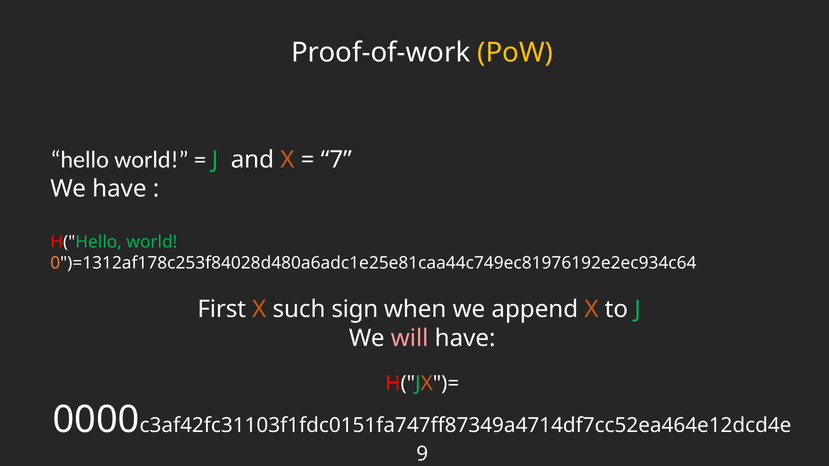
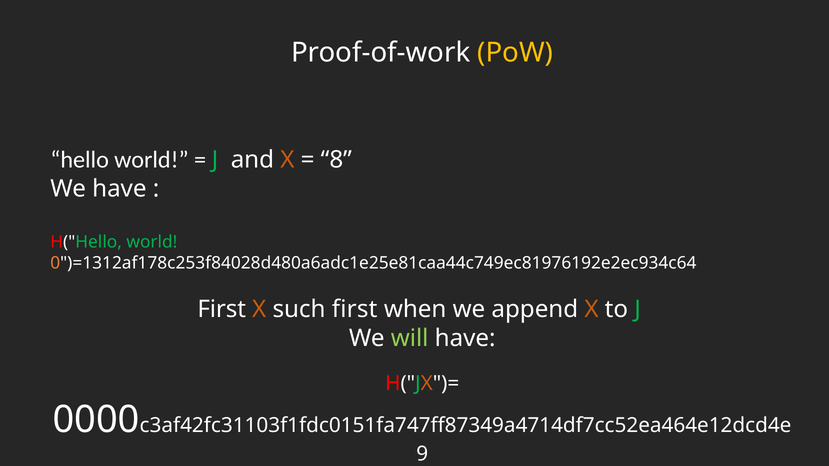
7: 7 -> 8
such sign: sign -> first
will colour: pink -> light green
